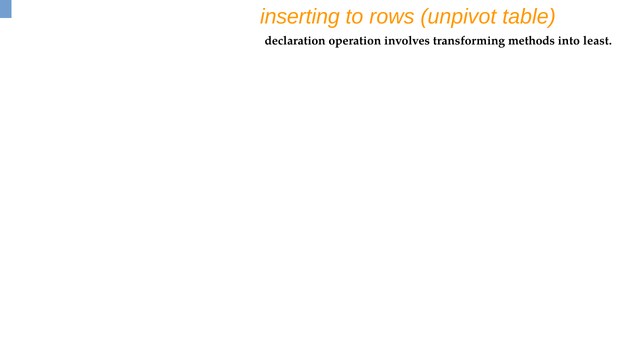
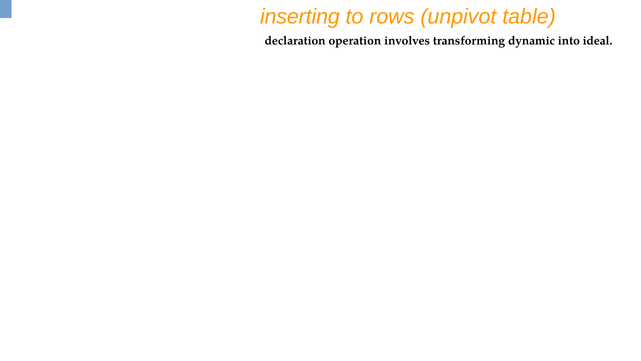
methods: methods -> dynamic
least: least -> ideal
